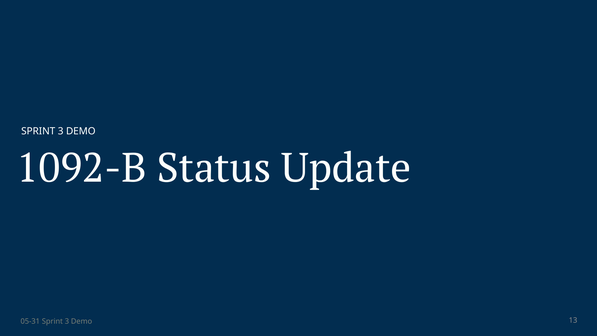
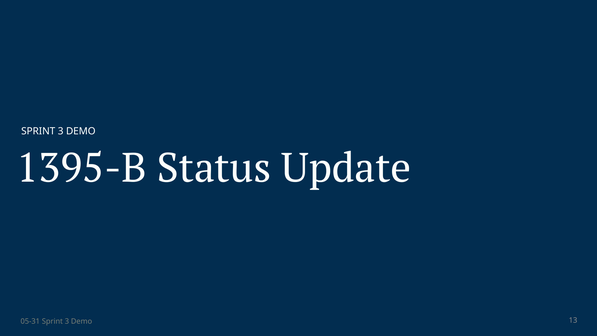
1092-B: 1092-B -> 1395-B
